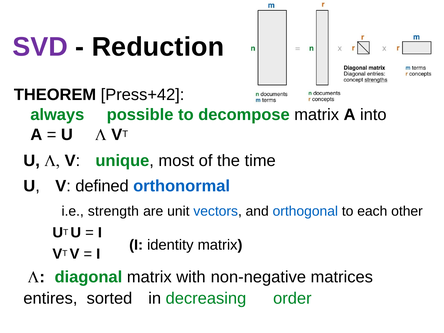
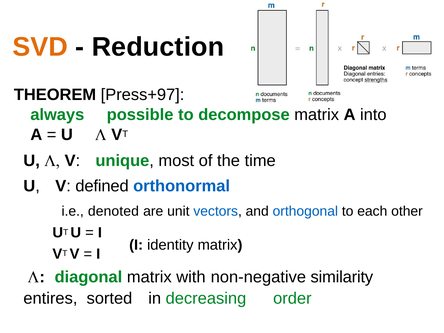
SVD colour: purple -> orange
Press+42: Press+42 -> Press+97
strength: strength -> denoted
matrices: matrices -> similarity
